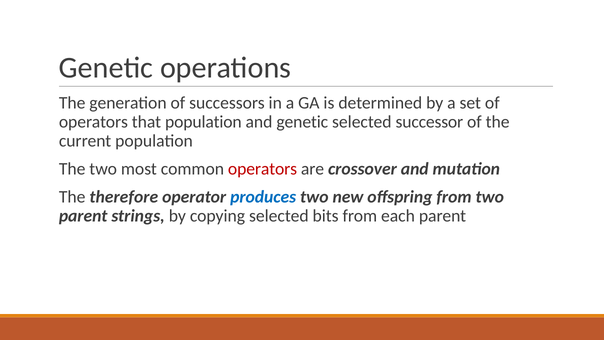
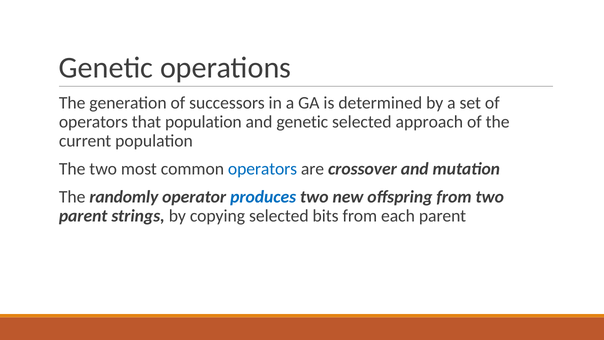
successor: successor -> approach
operators at (263, 169) colour: red -> blue
therefore: therefore -> randomly
